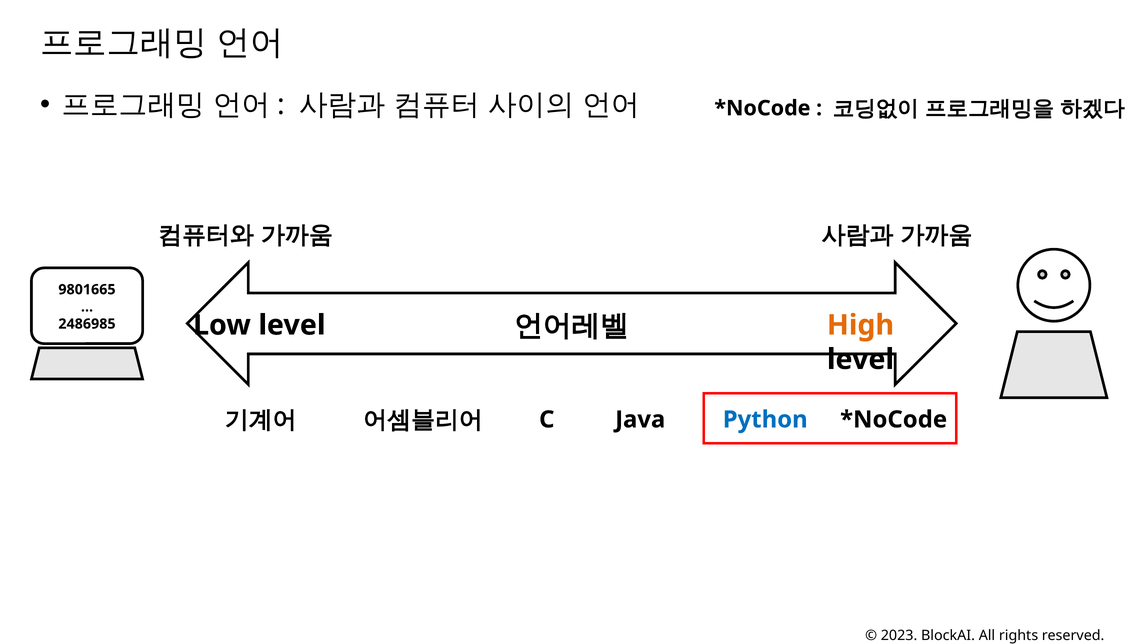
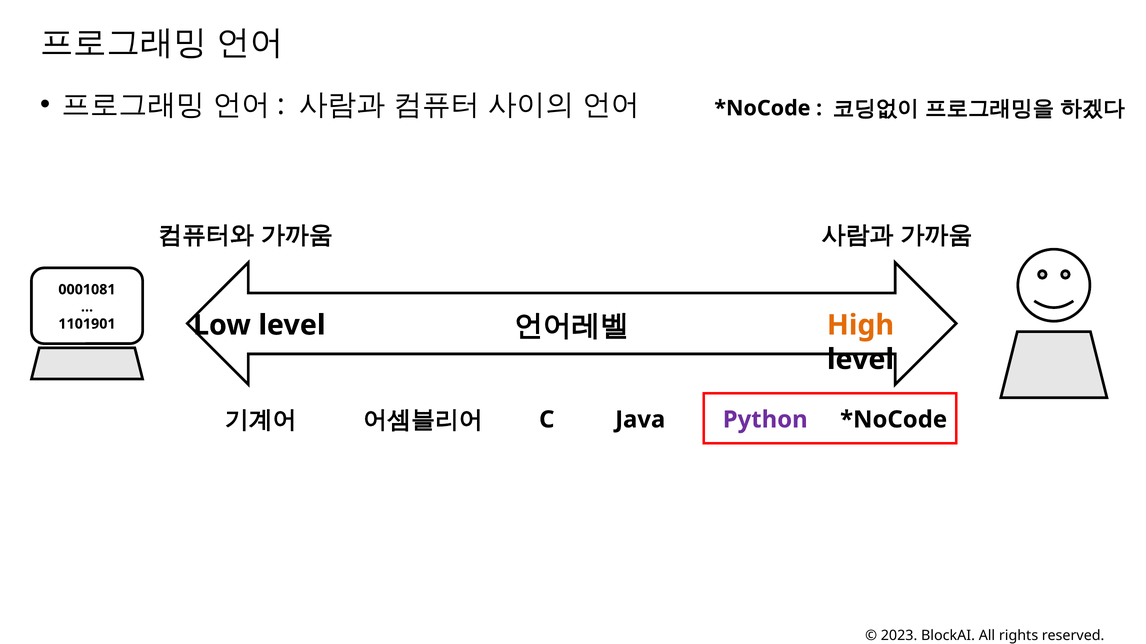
9801665: 9801665 -> 0001081
2486985: 2486985 -> 1101901
Python colour: blue -> purple
